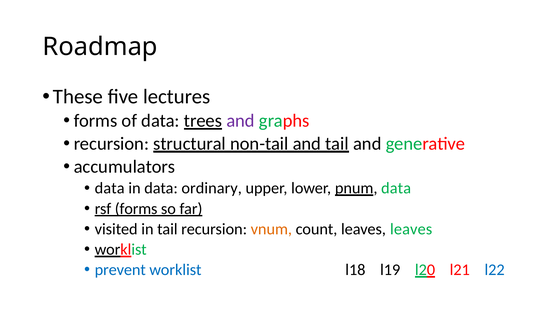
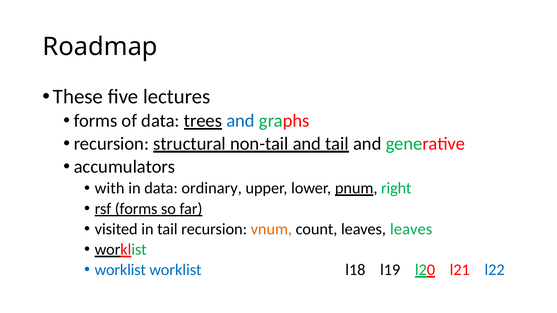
and at (241, 121) colour: purple -> blue
data at (110, 188): data -> with
pnum data: data -> right
prevent at (120, 270): prevent -> worklist
